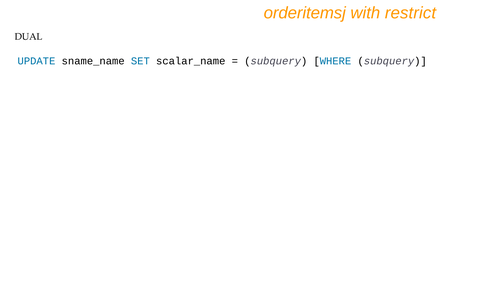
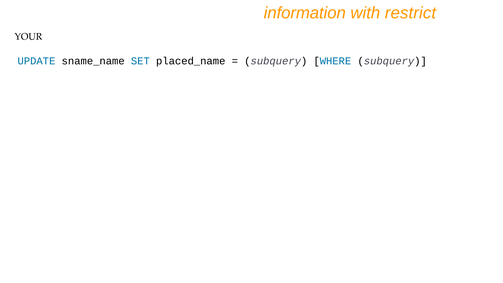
orderitemsj: orderitemsj -> information
DUAL: DUAL -> YOUR
scalar_name: scalar_name -> placed_name
